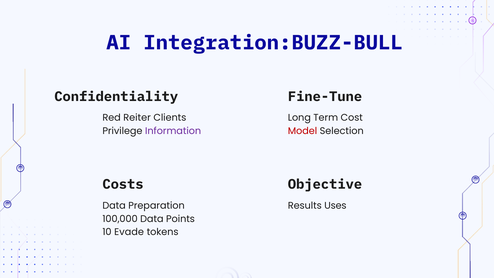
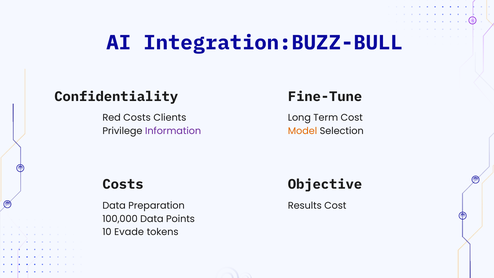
Red Reiter: Reiter -> Costs
Model colour: red -> orange
Results Uses: Uses -> Cost
